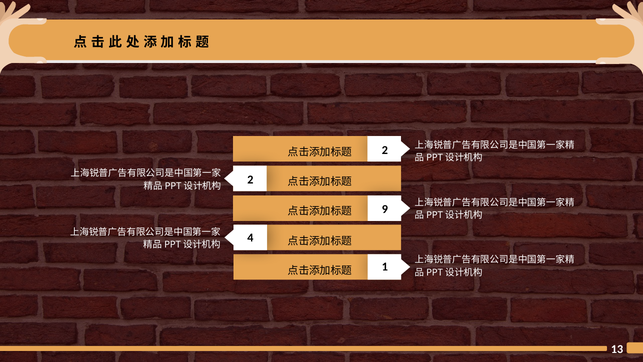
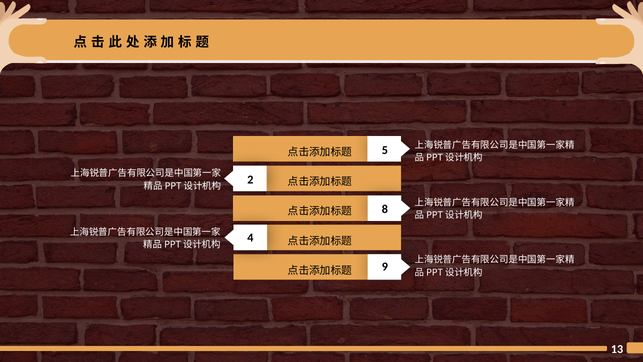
2 at (385, 150): 2 -> 5
9: 9 -> 8
1: 1 -> 9
